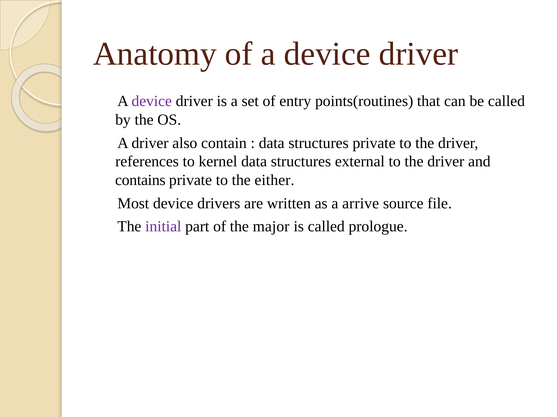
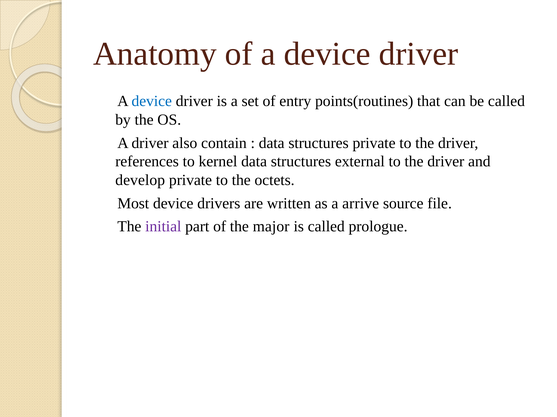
device at (152, 101) colour: purple -> blue
contains: contains -> develop
either: either -> octets
